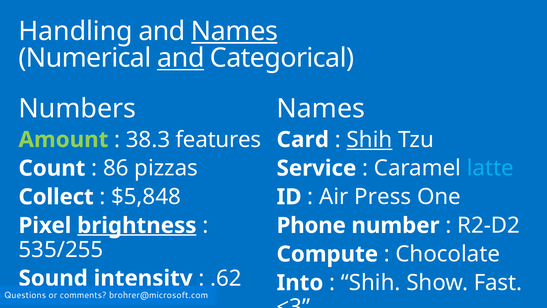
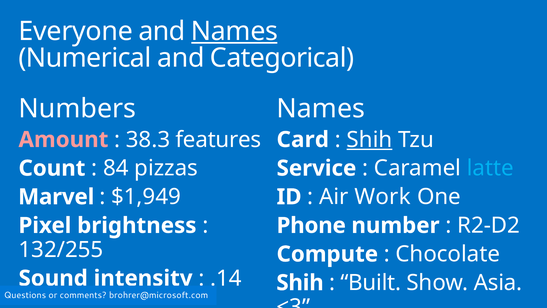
Handling: Handling -> Everyone
and at (181, 58) underline: present -> none
Amount colour: light green -> pink
86: 86 -> 84
Collect: Collect -> Marvel
$5,848: $5,848 -> $1,949
Press: Press -> Work
brightness underline: present -> none
535/255: 535/255 -> 132/255
.62: .62 -> .14
Into at (300, 282): Into -> Shih
Shih at (371, 282): Shih -> Built
Fast: Fast -> Asia
